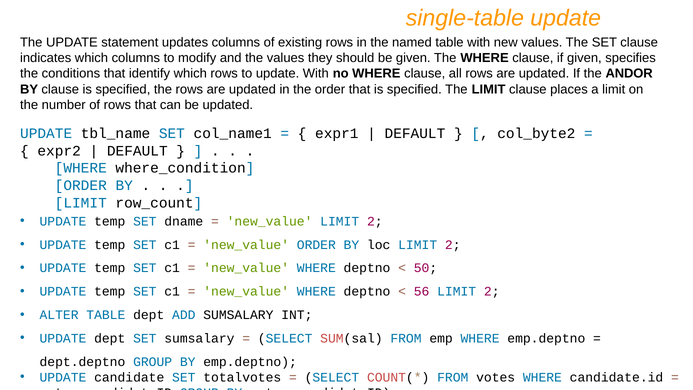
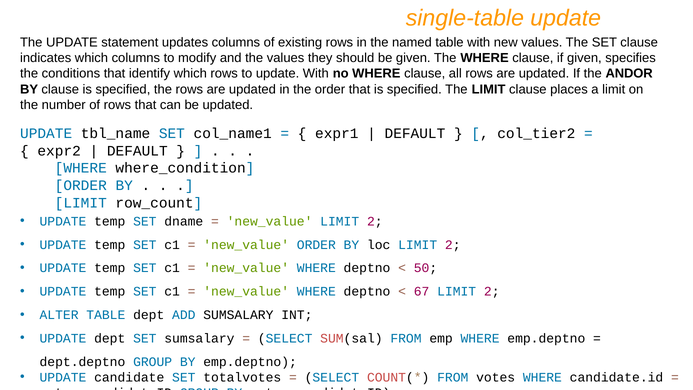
col_byte2: col_byte2 -> col_tier2
56: 56 -> 67
